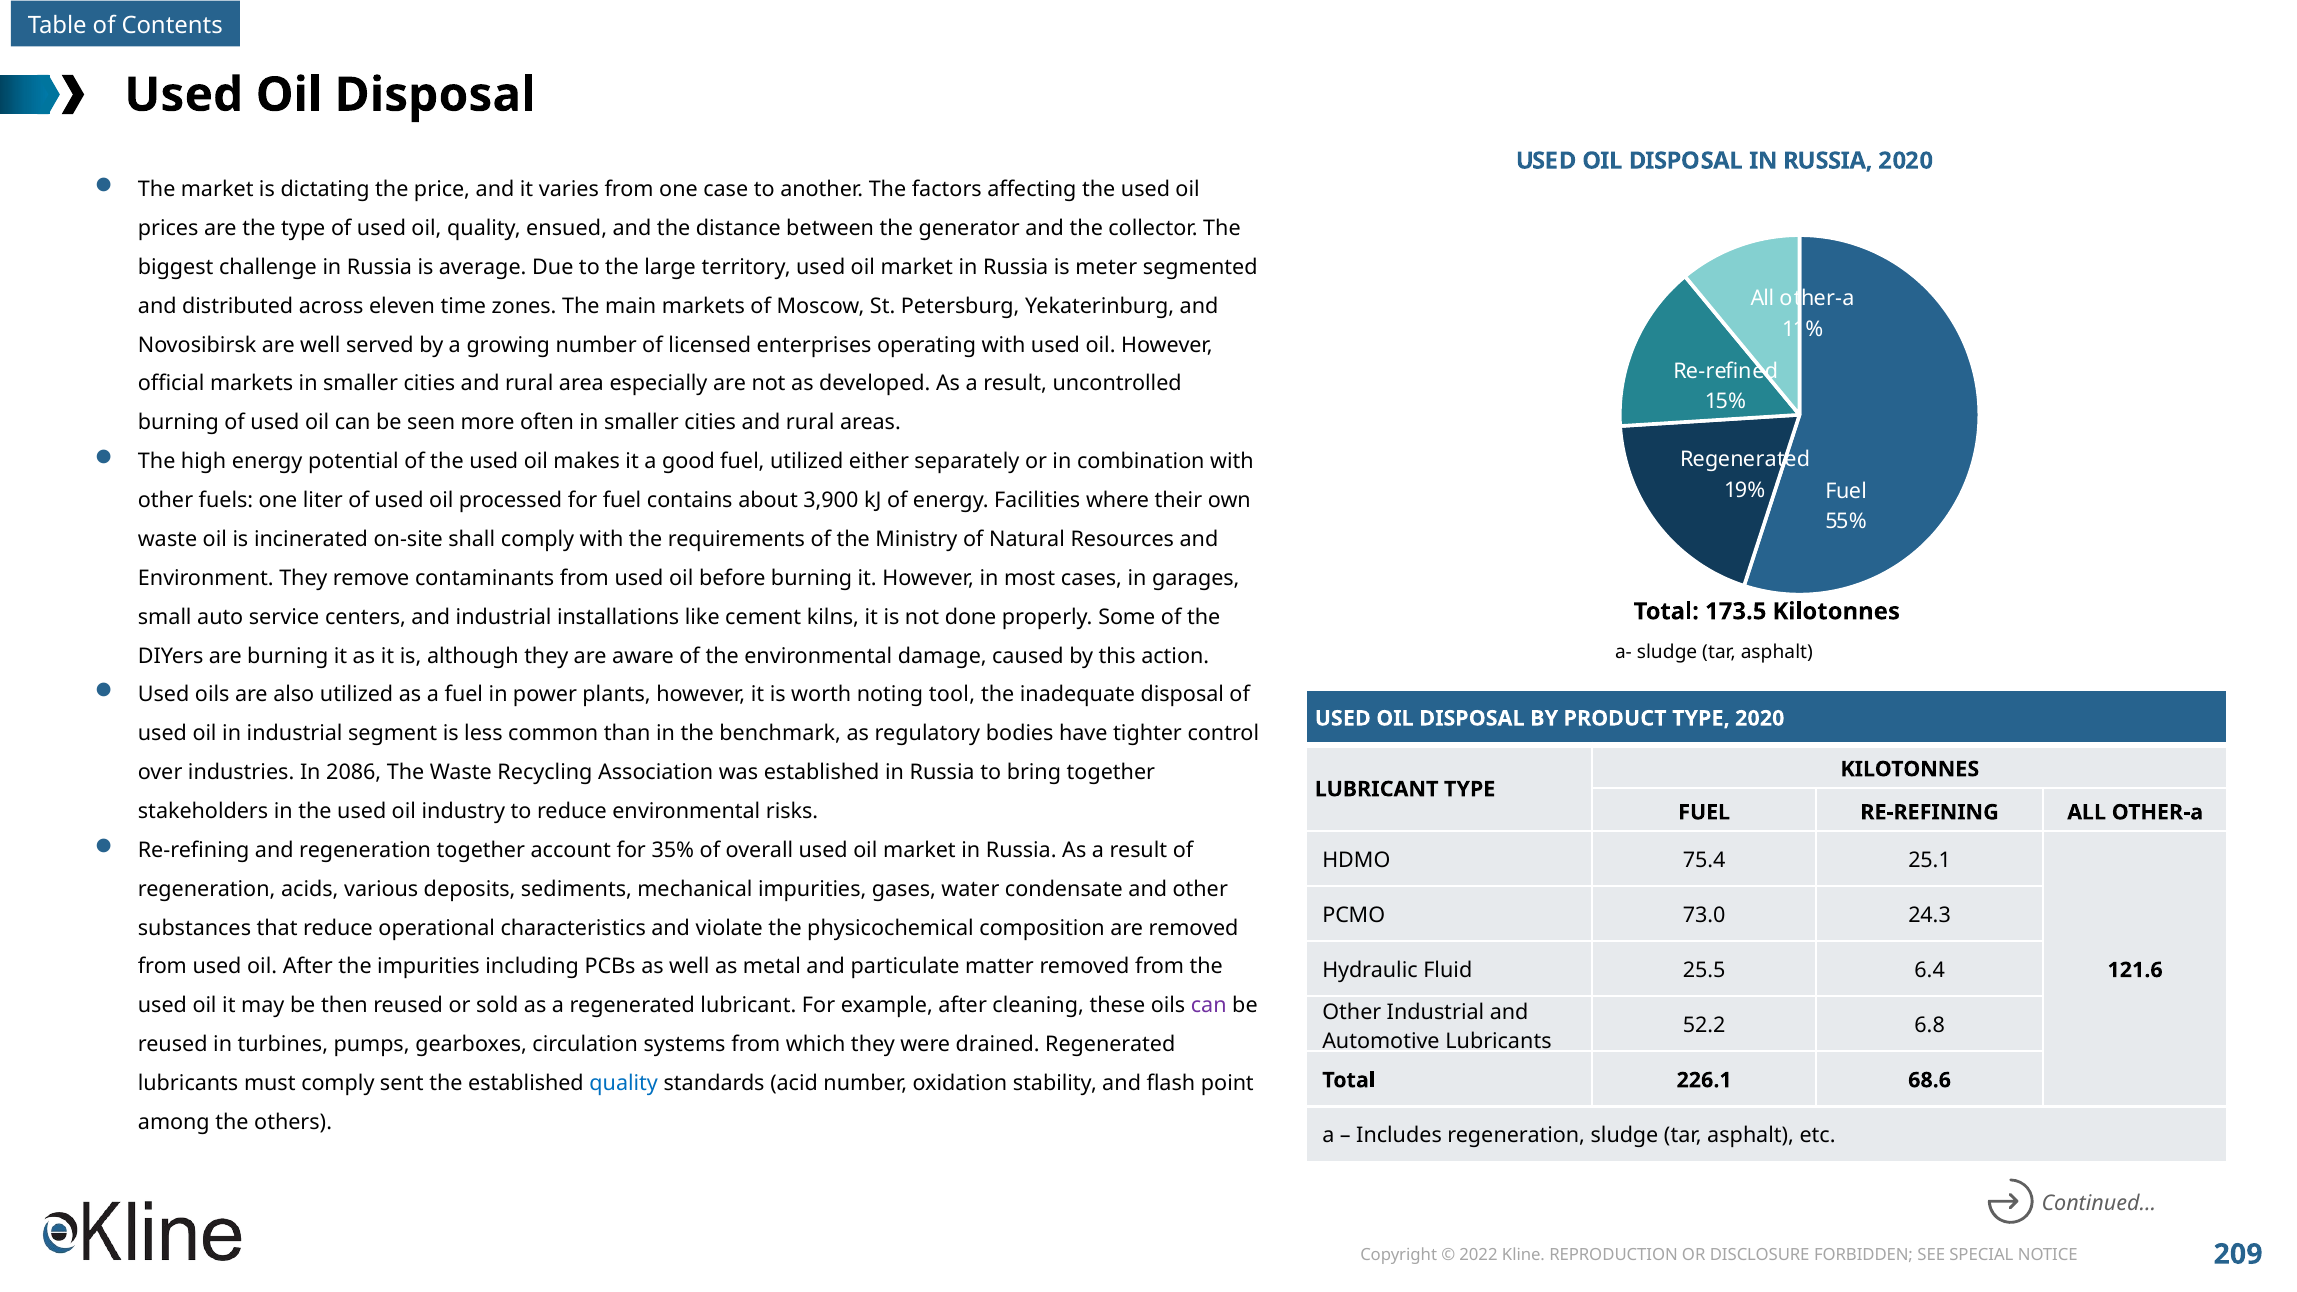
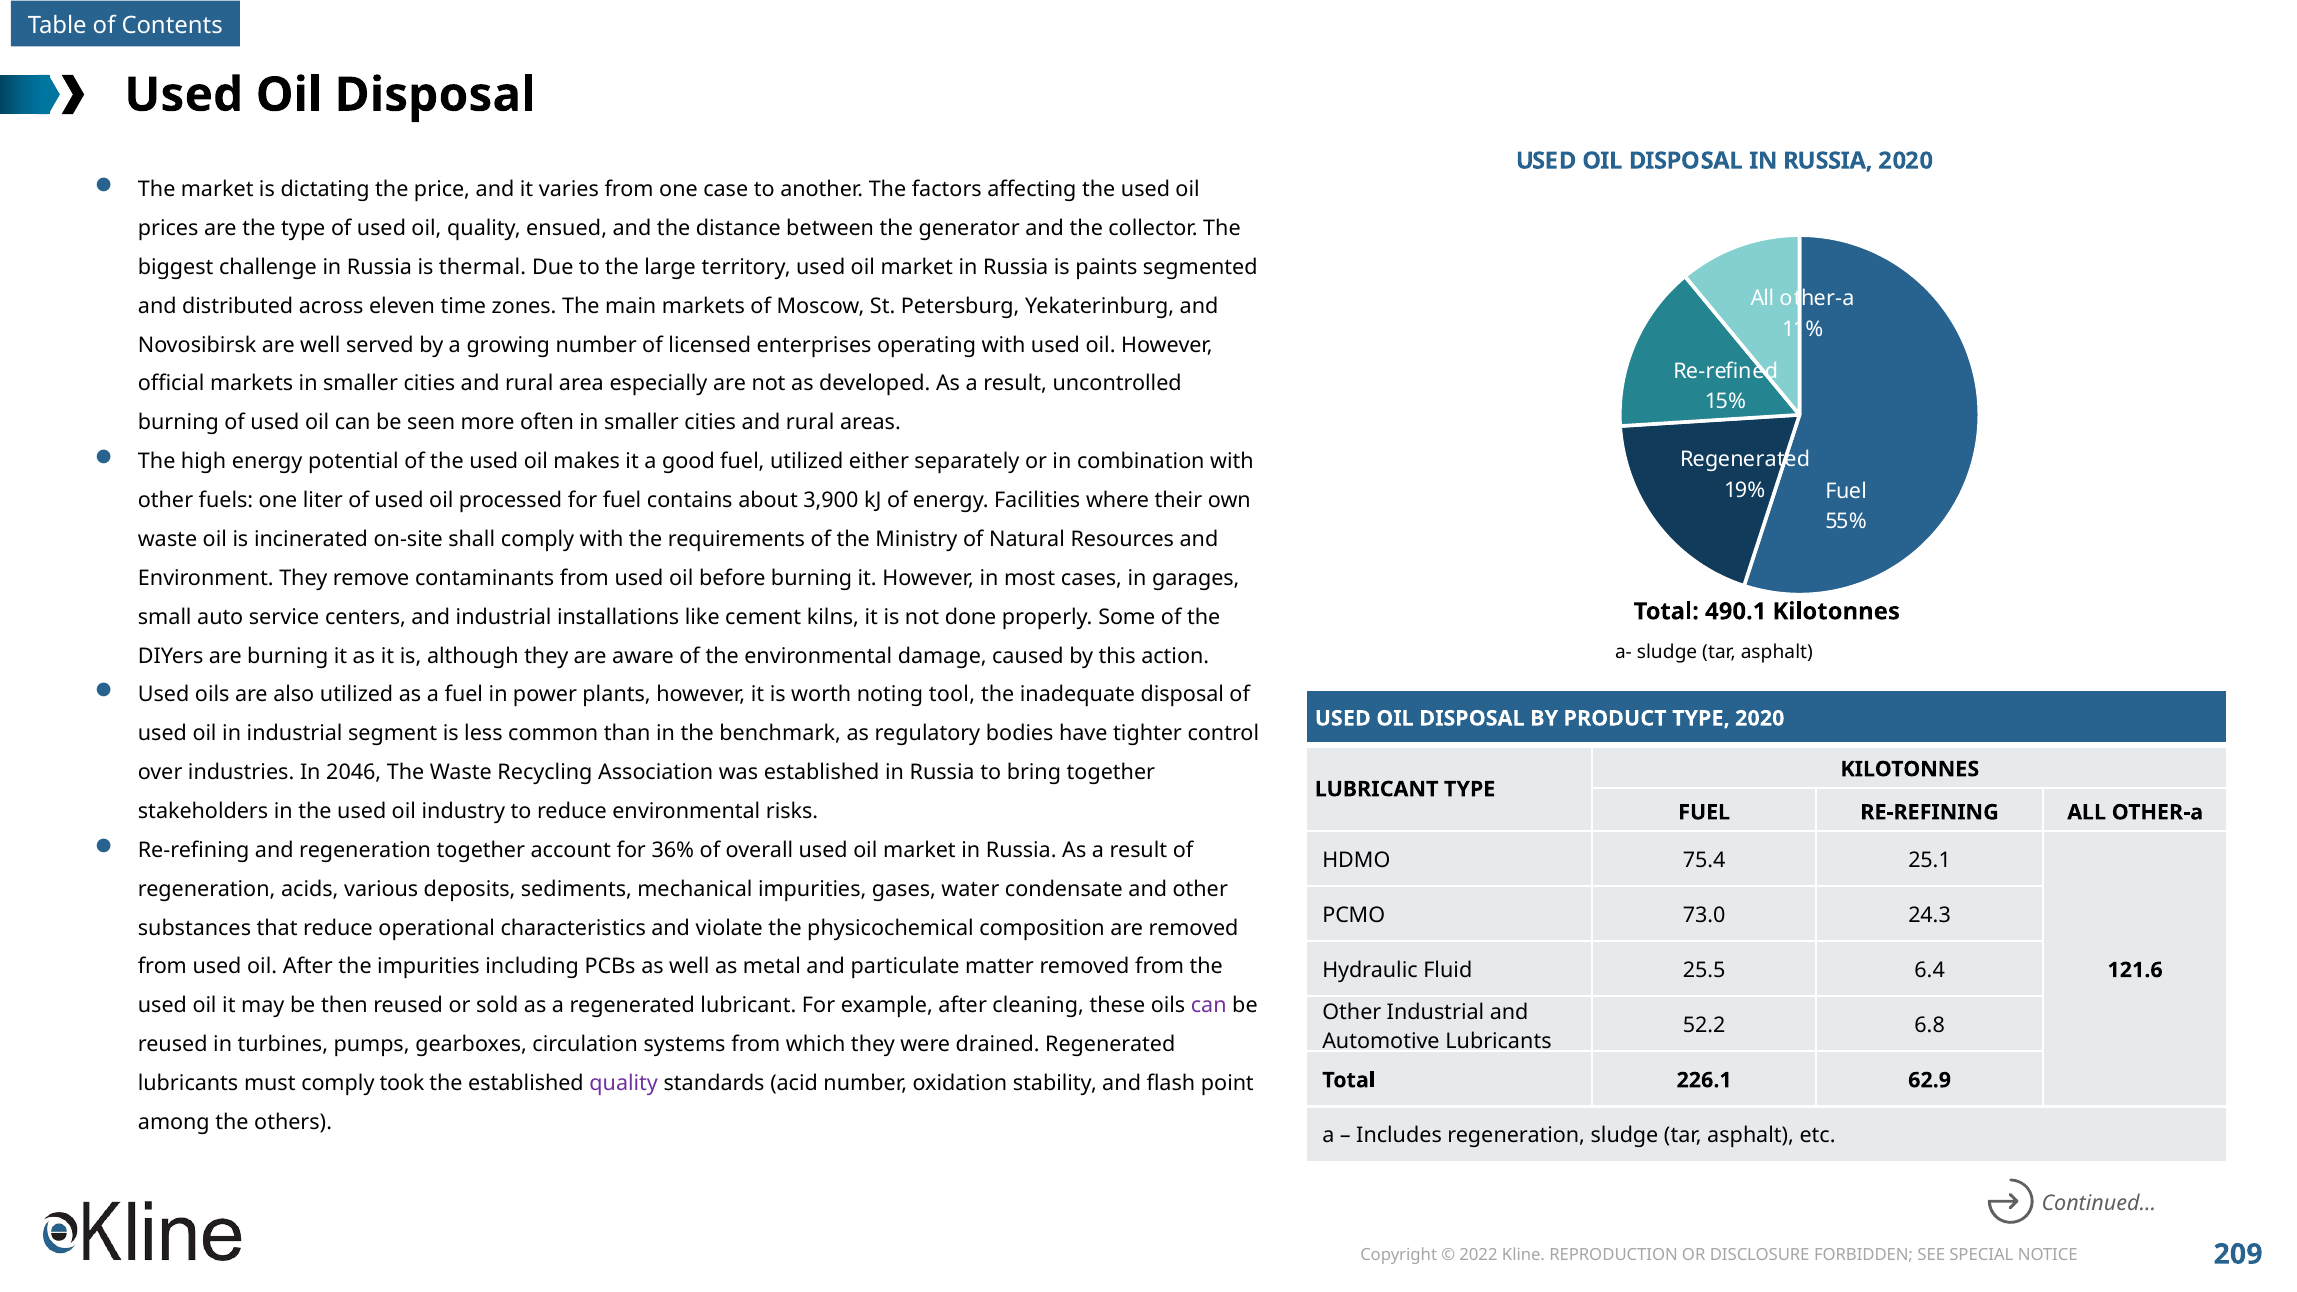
average: average -> thermal
meter: meter -> paints
173.5: 173.5 -> 490.1
2086: 2086 -> 2046
35%: 35% -> 36%
68.6: 68.6 -> 62.9
sent: sent -> took
quality at (624, 1083) colour: blue -> purple
